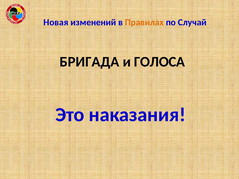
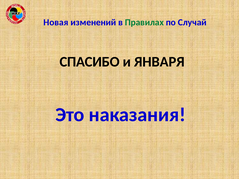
Правилах colour: orange -> green
БРИГАДА: БРИГАДА -> СПАСИБО
ГОЛОСА: ГОЛОСА -> ЯНВАРЯ
